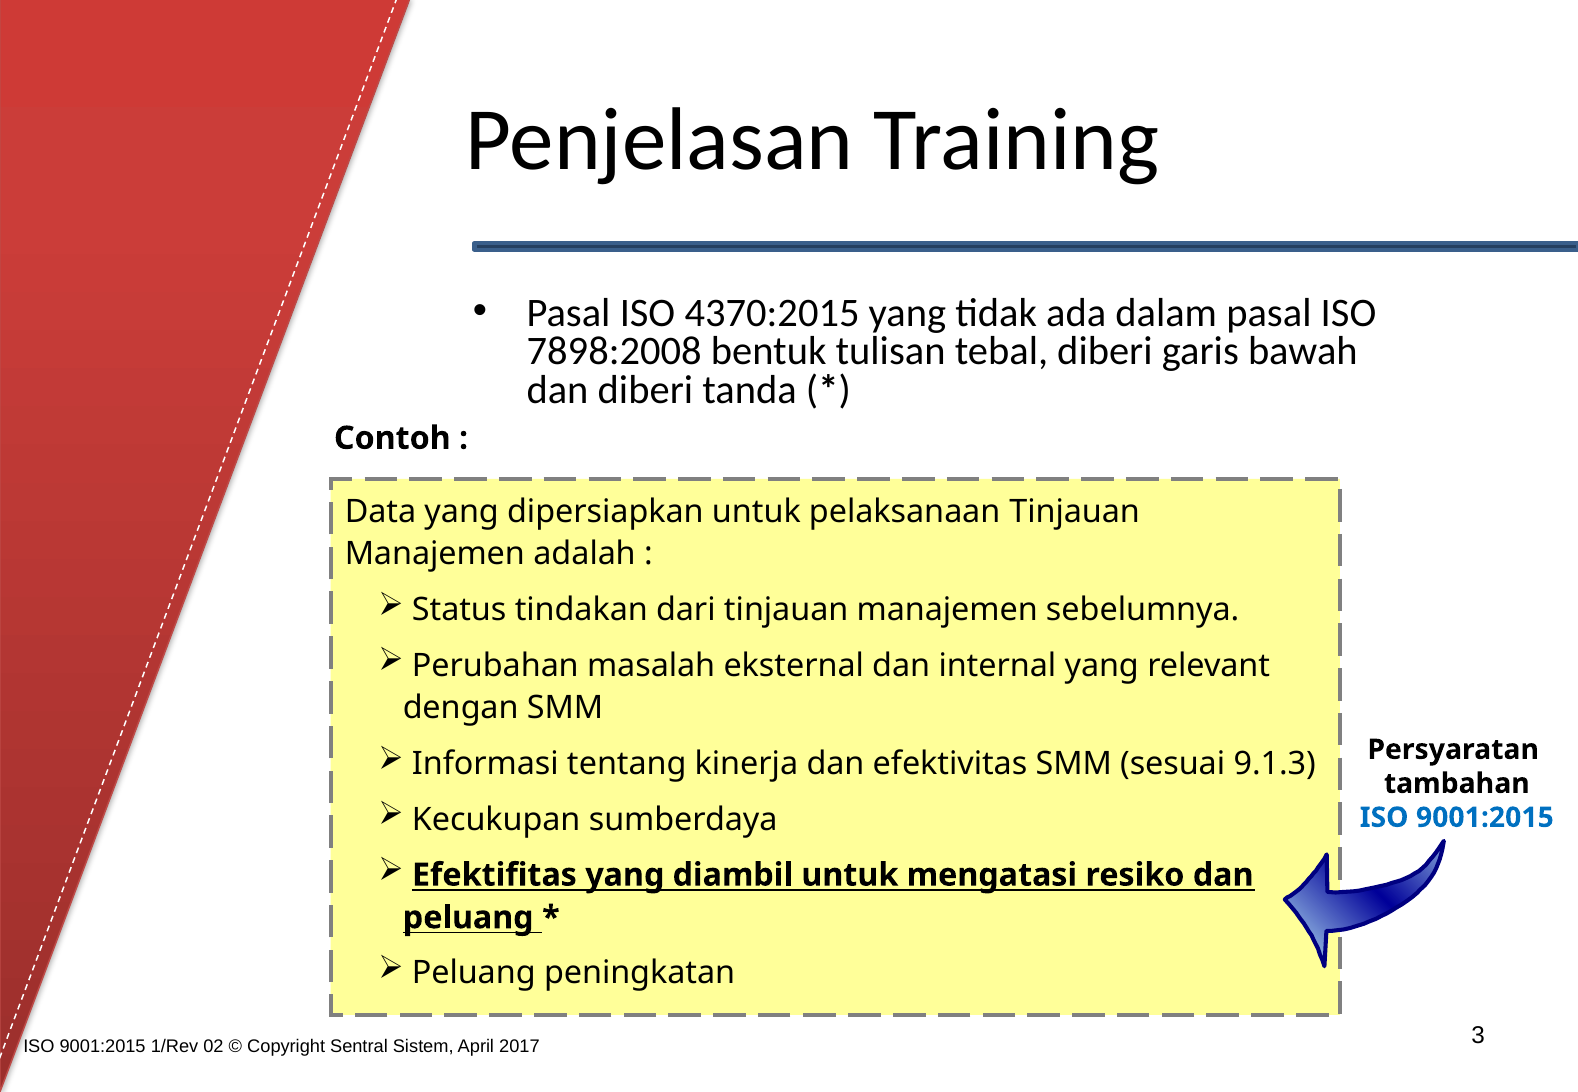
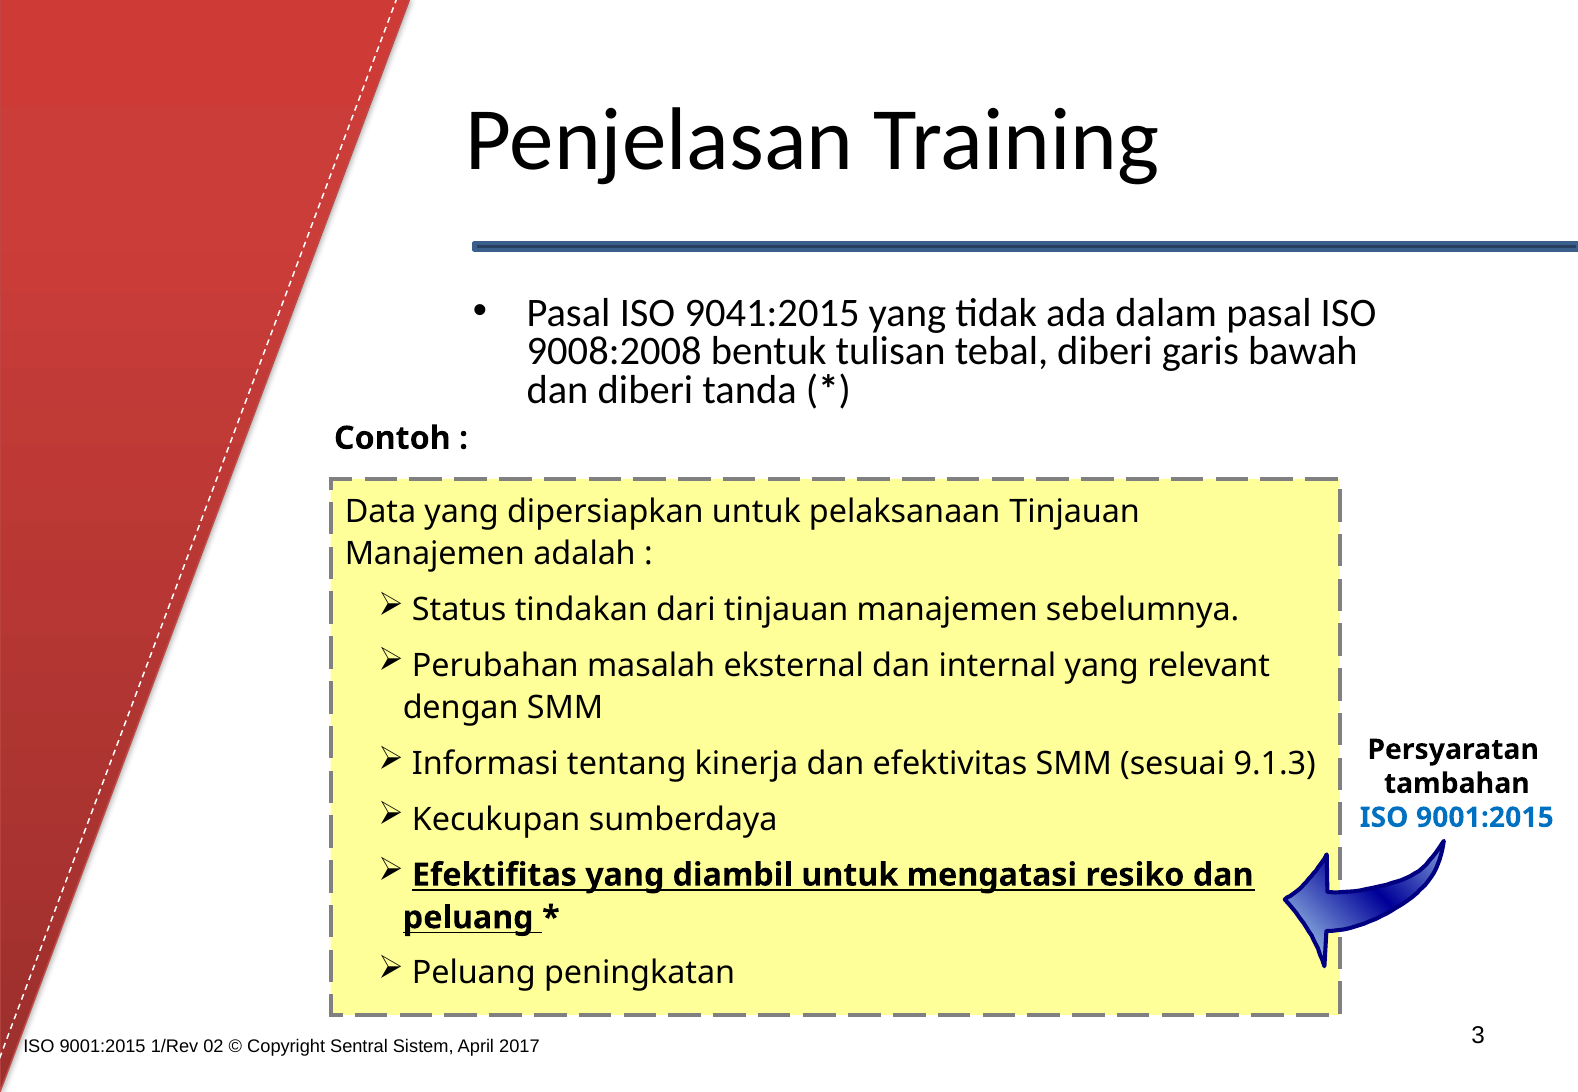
4370:2015: 4370:2015 -> 9041:2015
7898:2008: 7898:2008 -> 9008:2008
